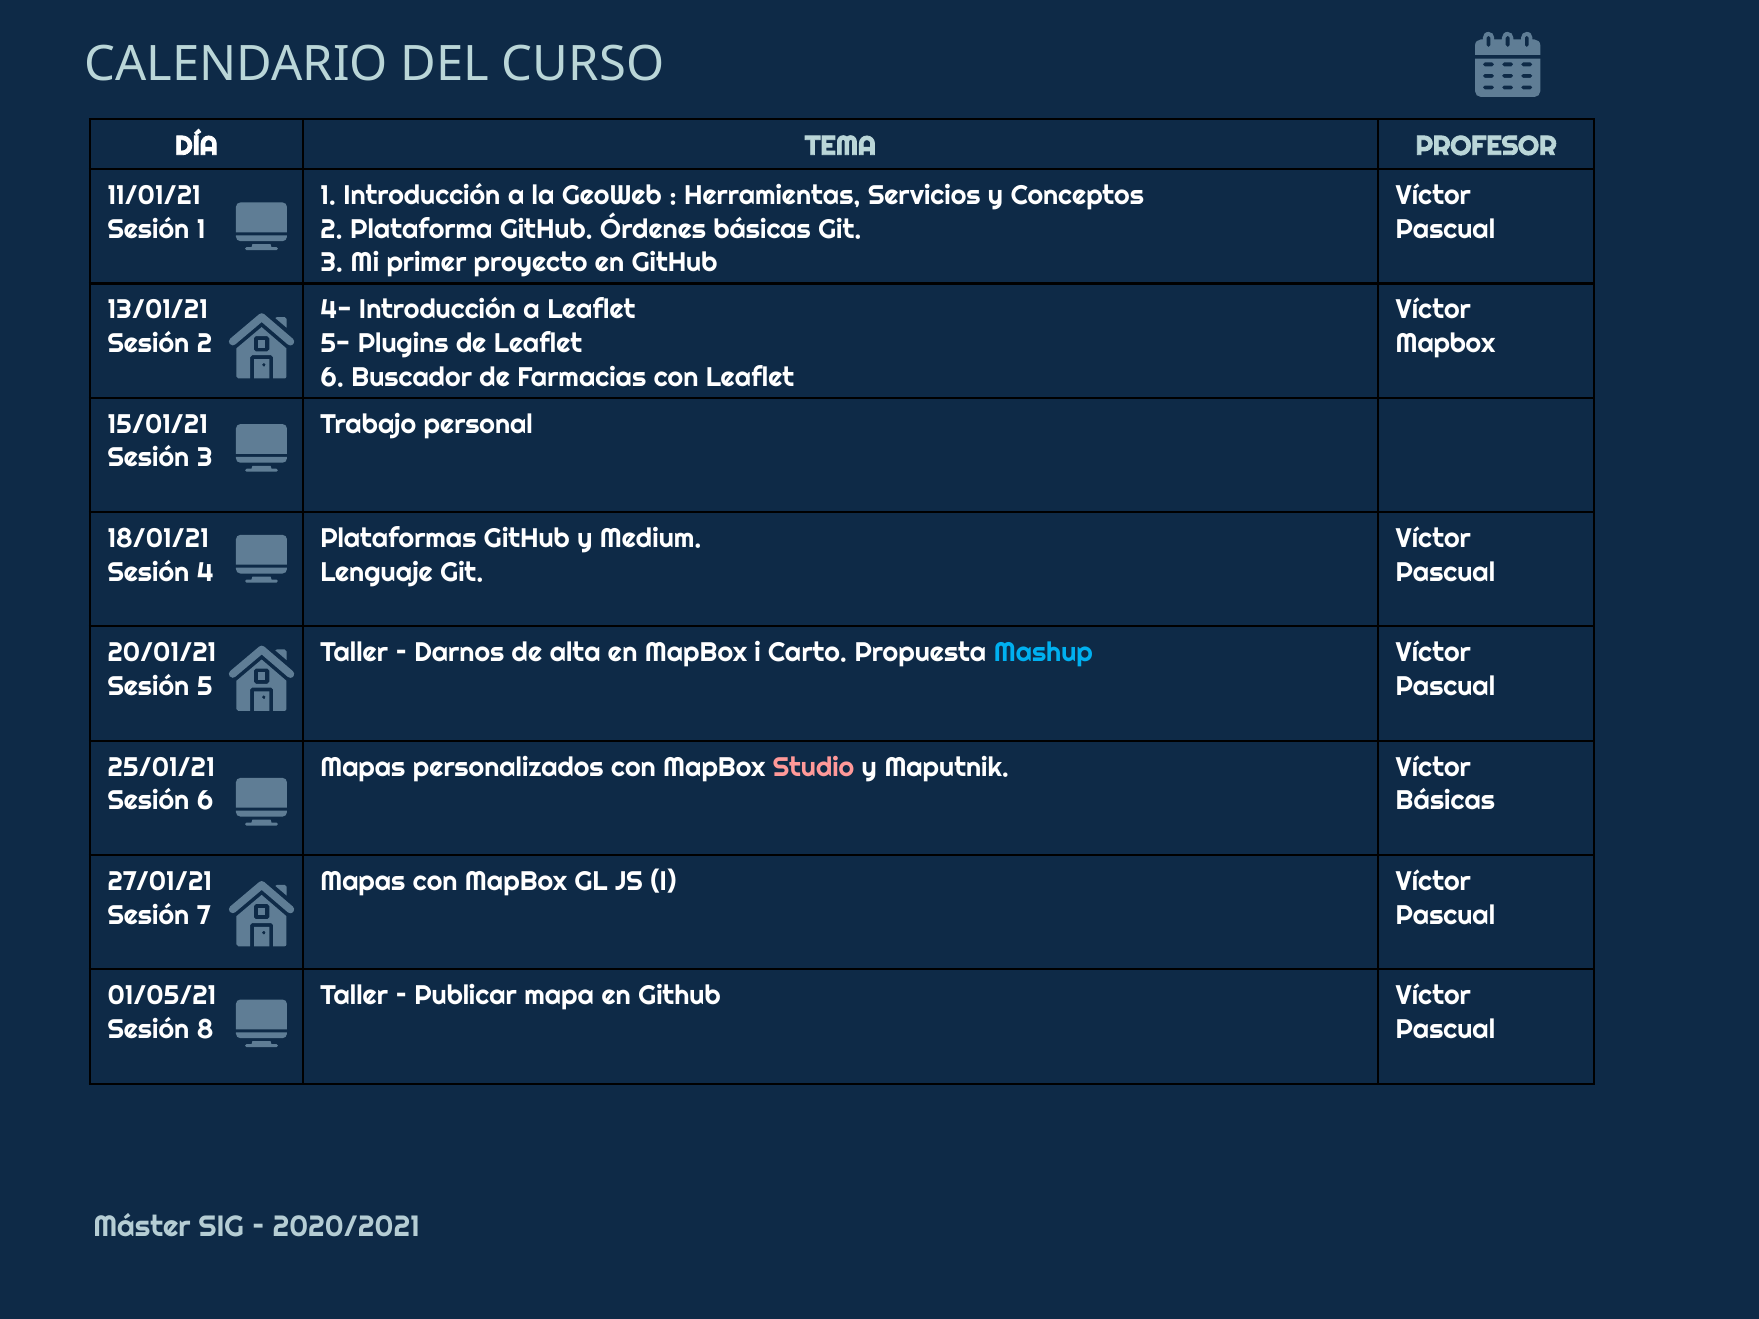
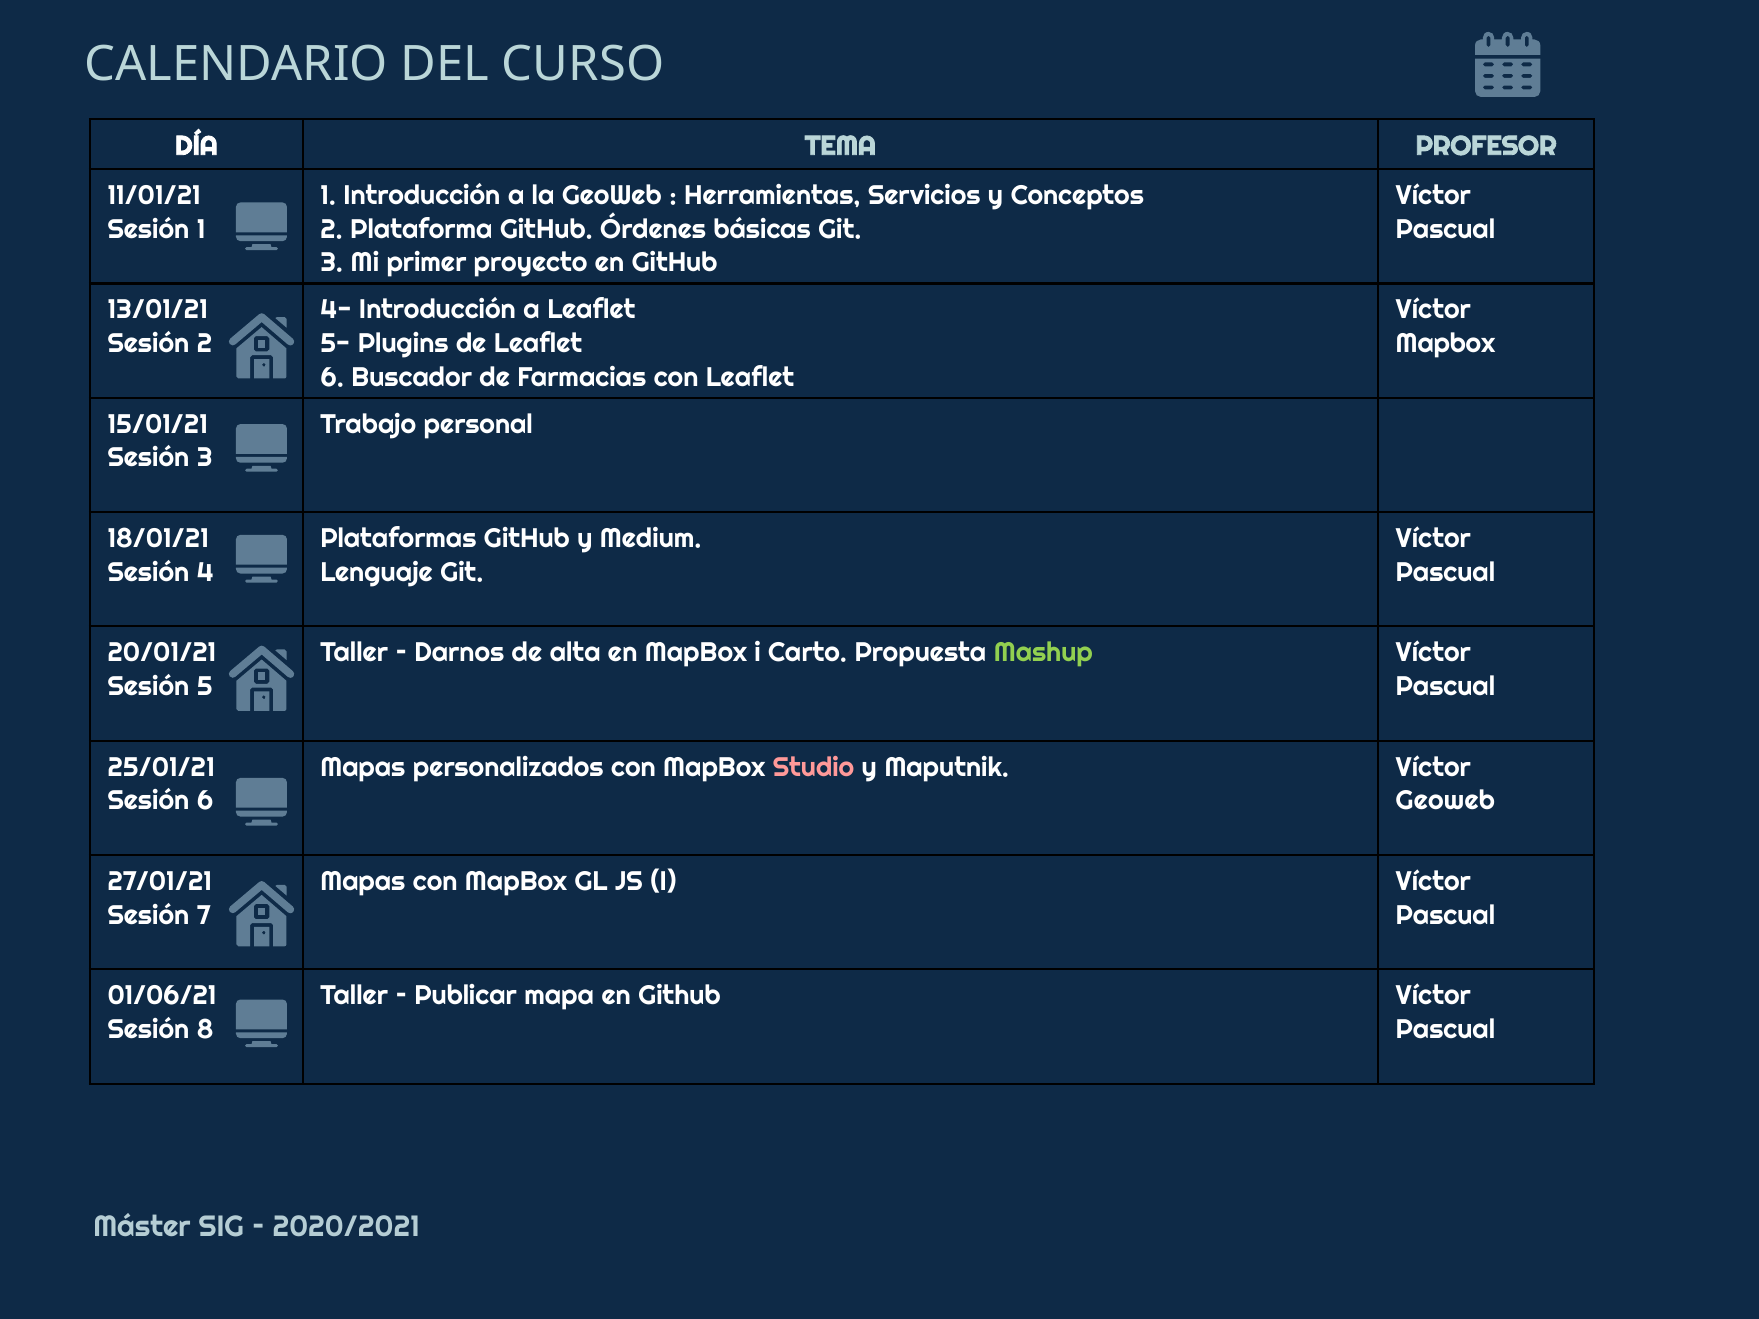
Mashup colour: light blue -> light green
Básicas at (1445, 801): Básicas -> Geoweb
01/05/21: 01/05/21 -> 01/06/21
